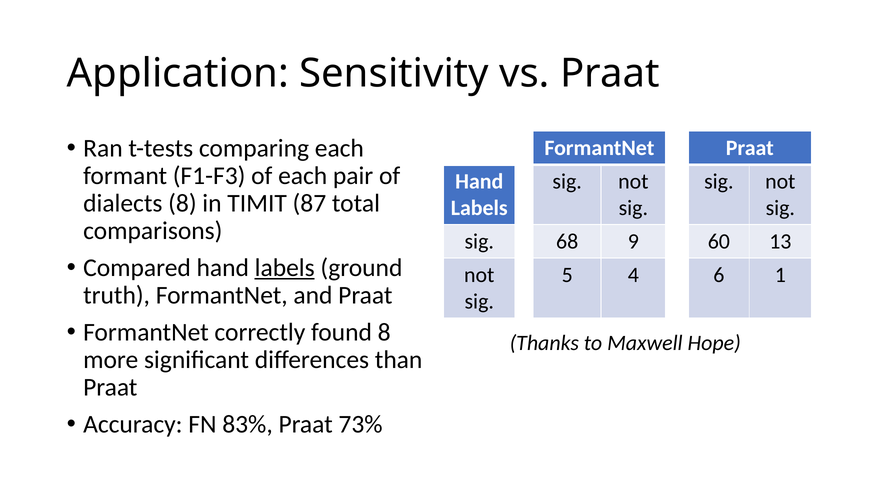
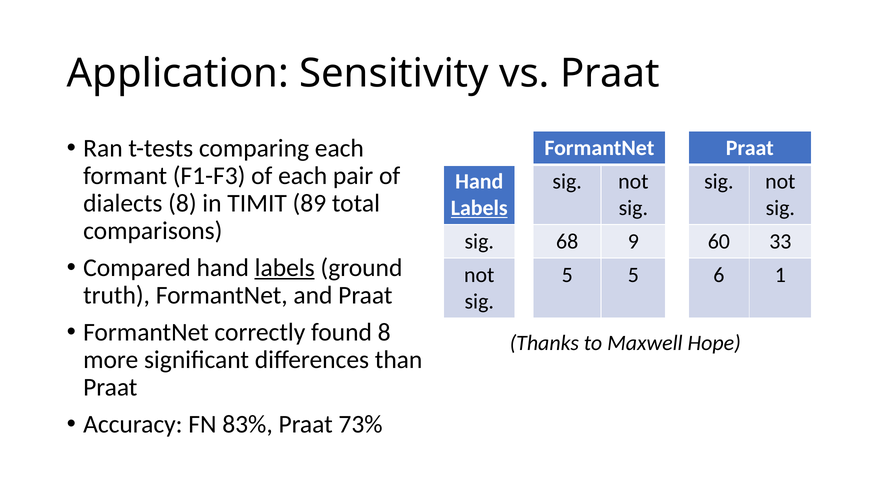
87: 87 -> 89
Labels at (479, 208) underline: none -> present
13: 13 -> 33
5 4: 4 -> 5
